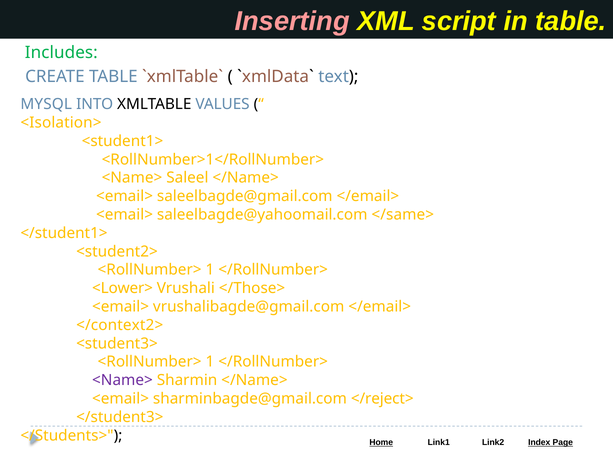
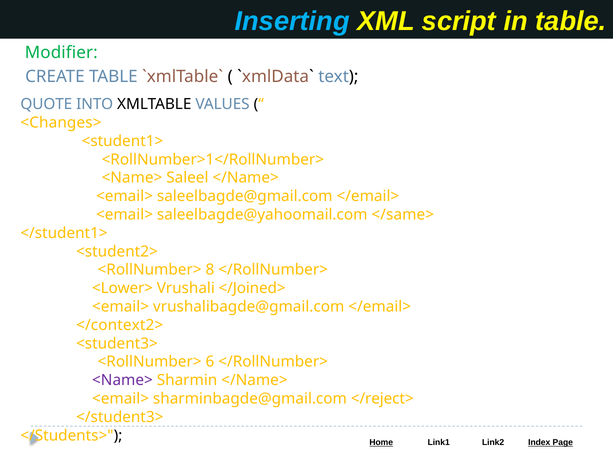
Inserting colour: pink -> light blue
Includes: Includes -> Modifier
MYSQL: MYSQL -> QUOTE
<Isolation>: <Isolation> -> <Changes>
1 at (210, 270): 1 -> 8
</Those>: </Those> -> </Joined>
1 at (210, 362): 1 -> 6
